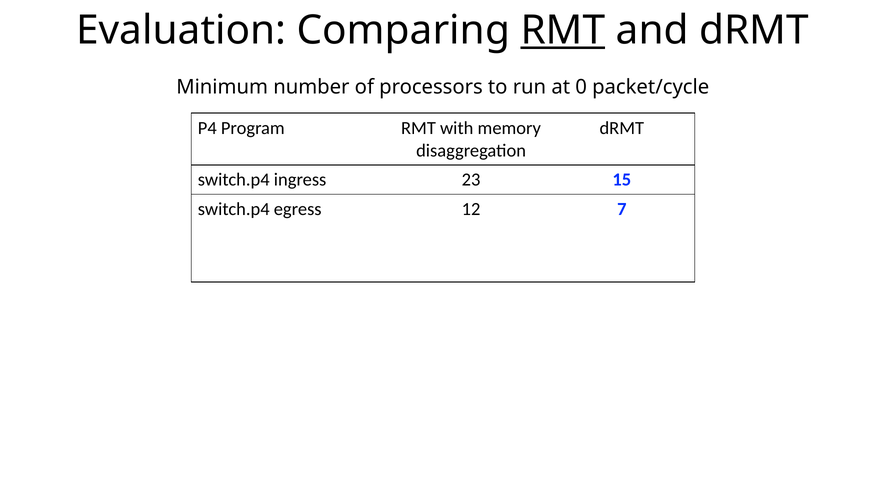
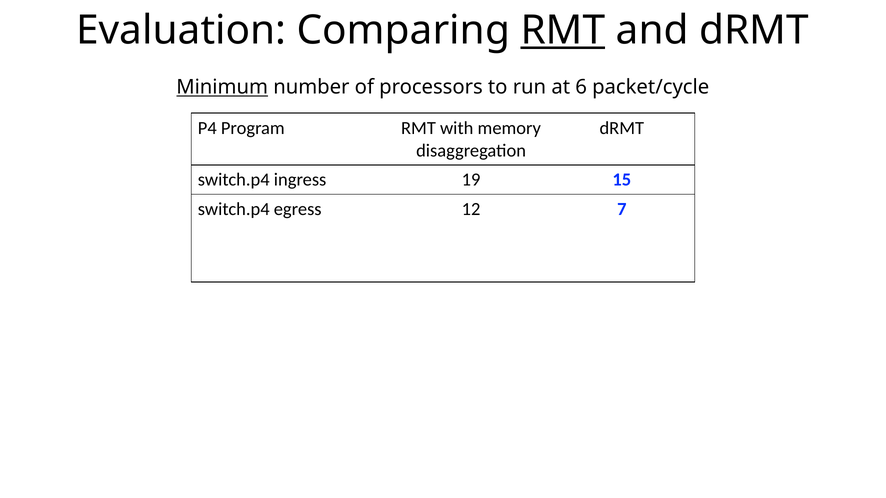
Minimum underline: none -> present
0: 0 -> 6
23: 23 -> 19
